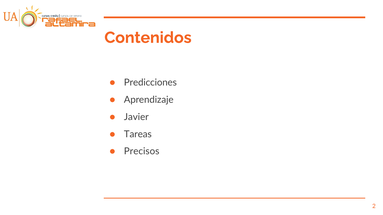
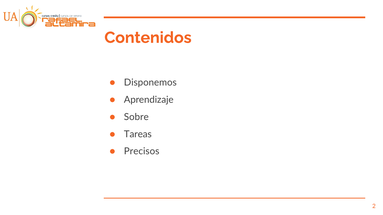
Predicciones: Predicciones -> Disponemos
Javier: Javier -> Sobre
